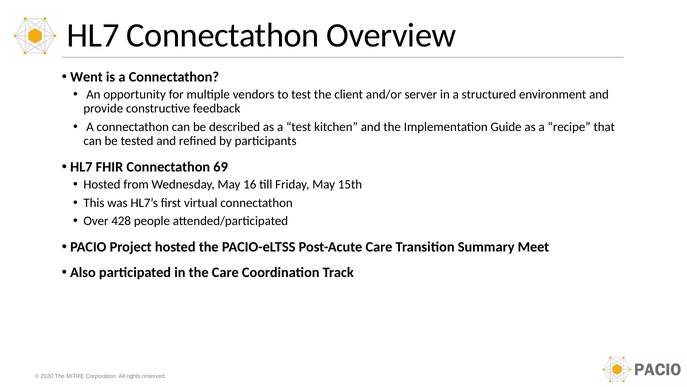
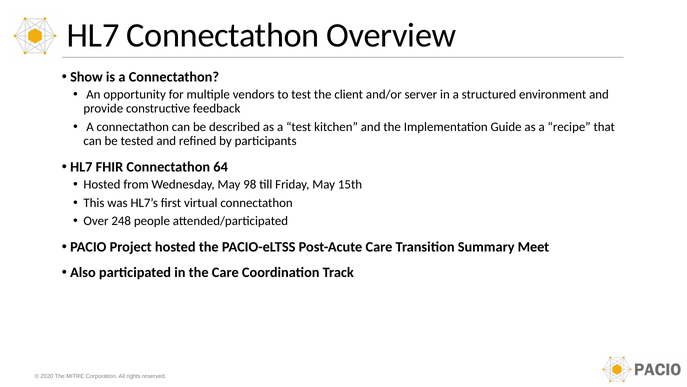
Went: Went -> Show
69: 69 -> 64
16: 16 -> 98
428: 428 -> 248
